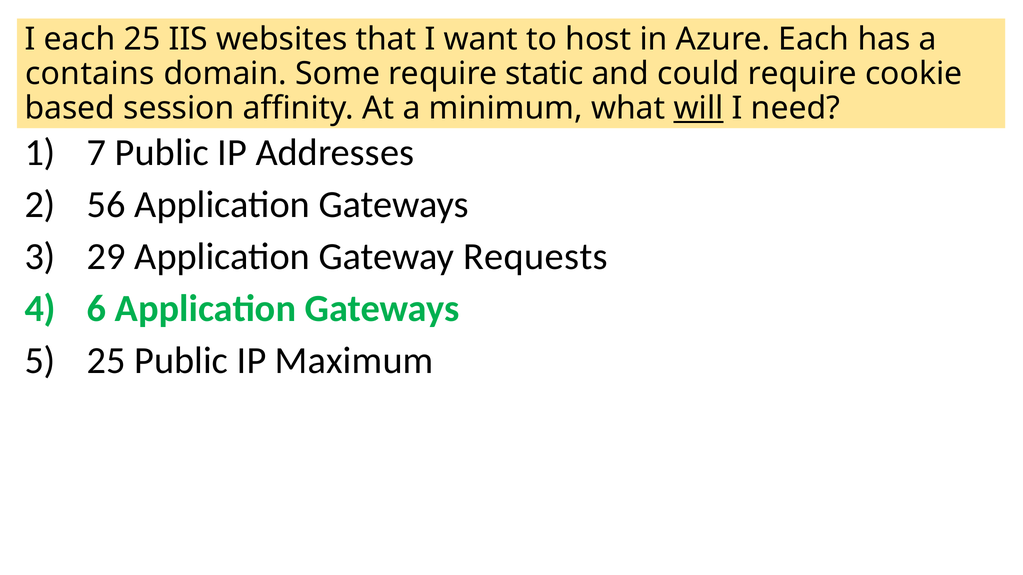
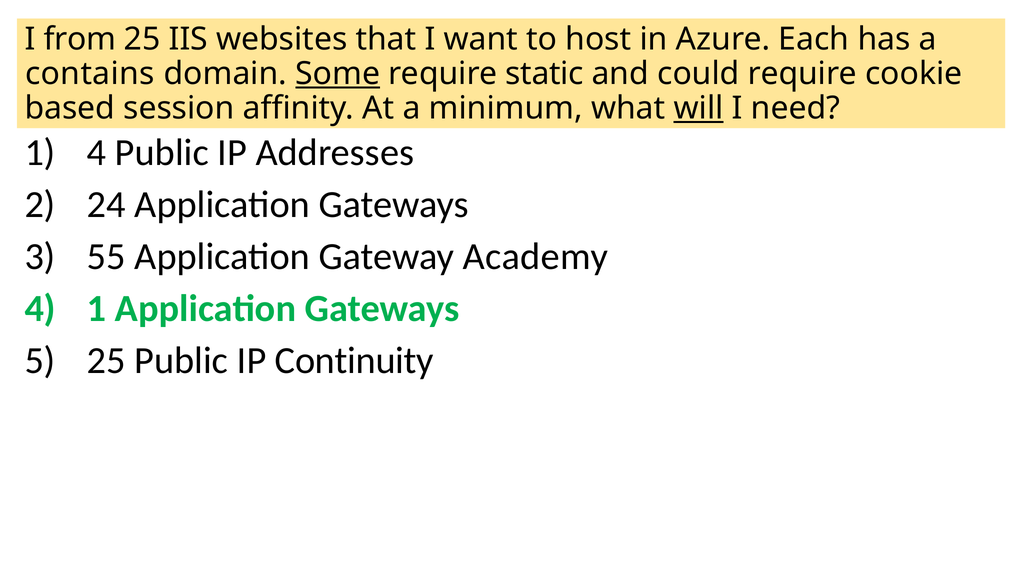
I each: each -> from
Some underline: none -> present
7 at (97, 153): 7 -> 4
56: 56 -> 24
29: 29 -> 55
Requests: Requests -> Academy
6 at (97, 309): 6 -> 1
Maximum: Maximum -> Continuity
